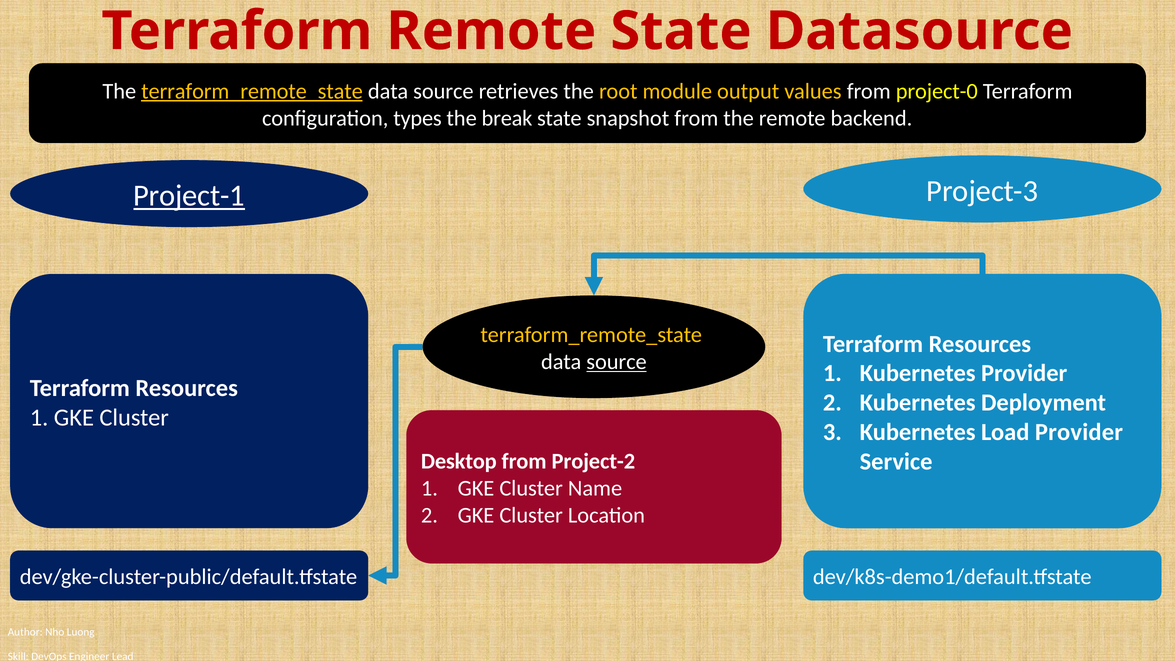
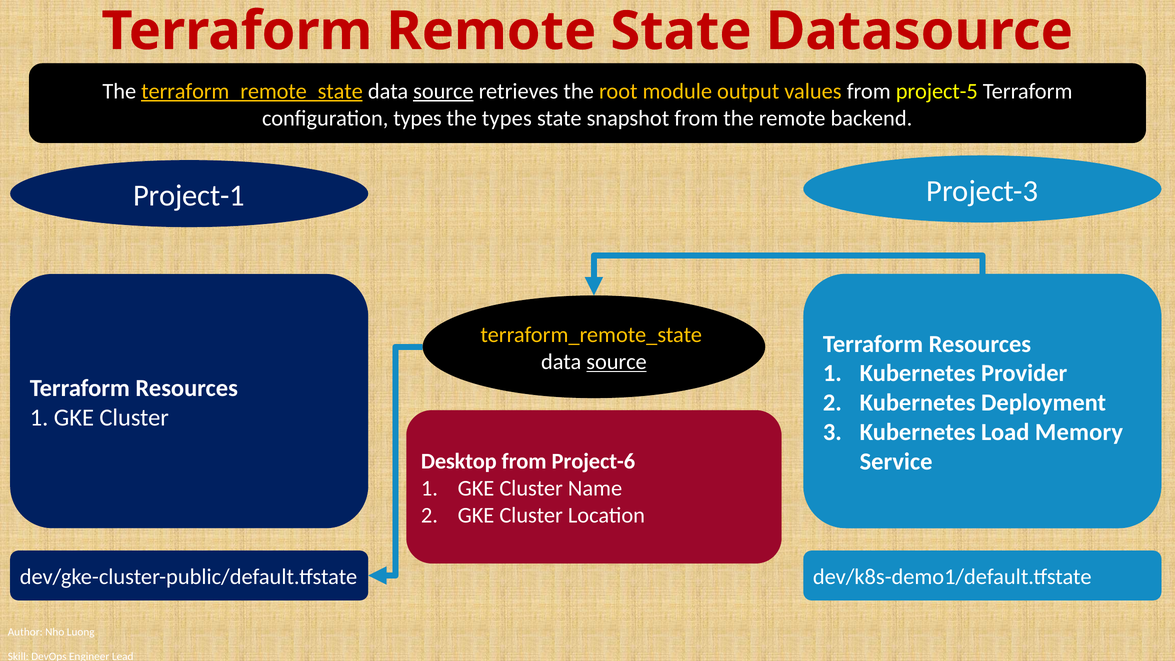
source at (443, 91) underline: none -> present
project-0: project-0 -> project-5
the break: break -> types
Project-1 underline: present -> none
Load Provider: Provider -> Memory
Project-2: Project-2 -> Project-6
